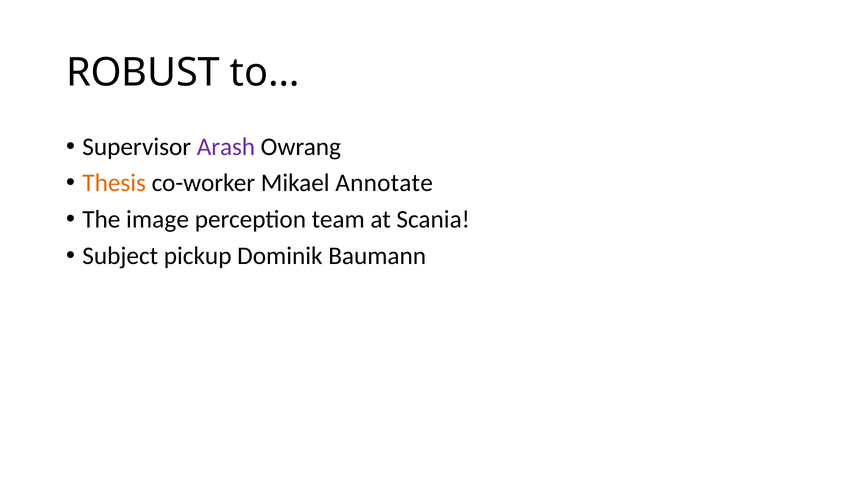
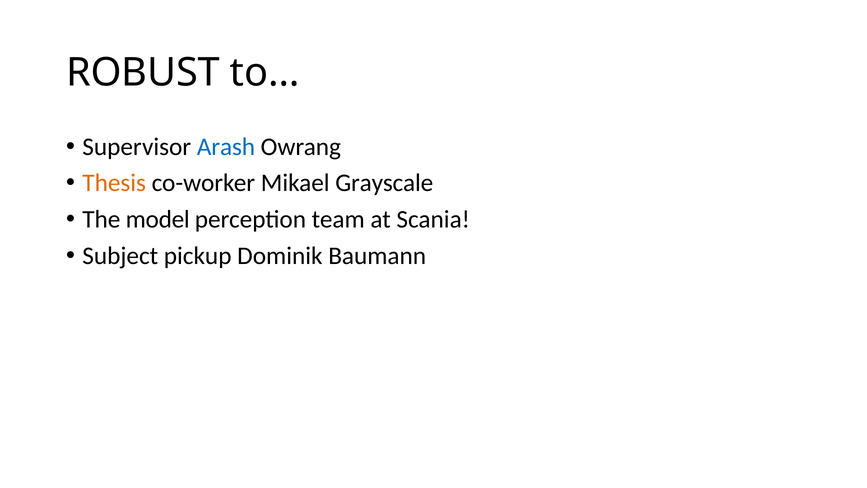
Arash colour: purple -> blue
Annotate: Annotate -> Grayscale
image: image -> model
